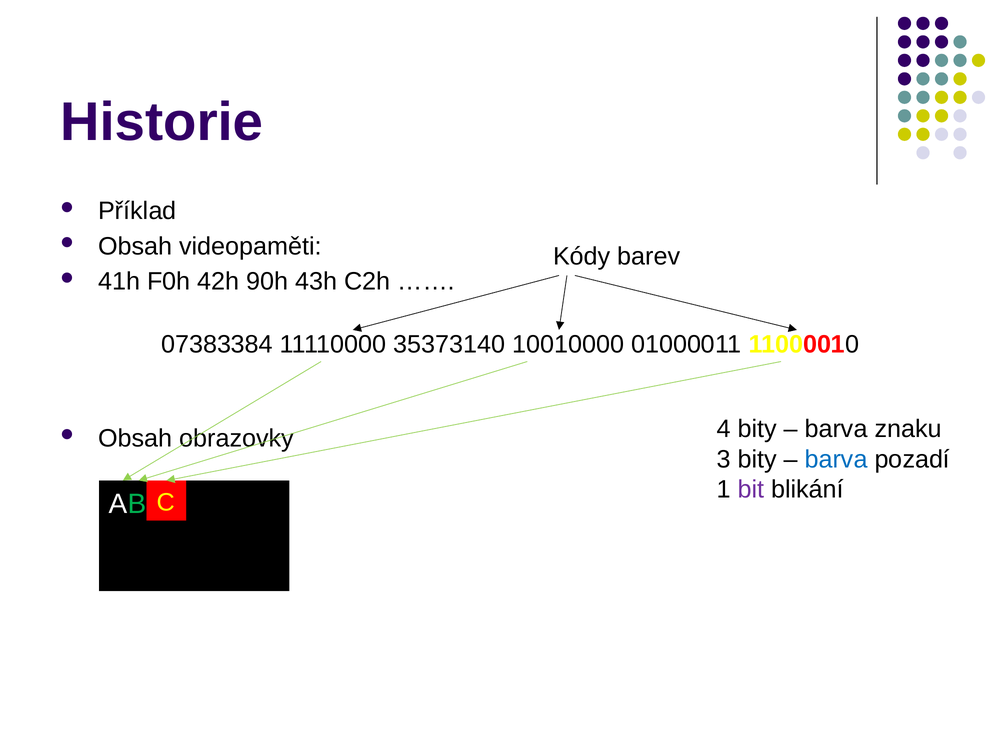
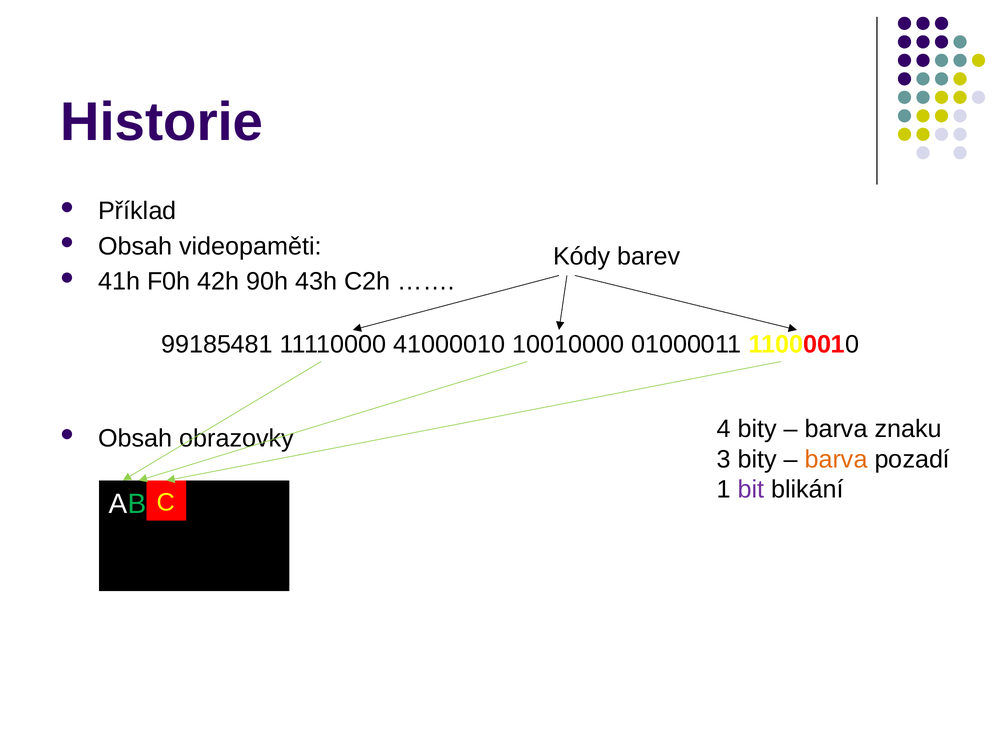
07383384: 07383384 -> 99185481
35373140: 35373140 -> 41000010
barva at (836, 460) colour: blue -> orange
